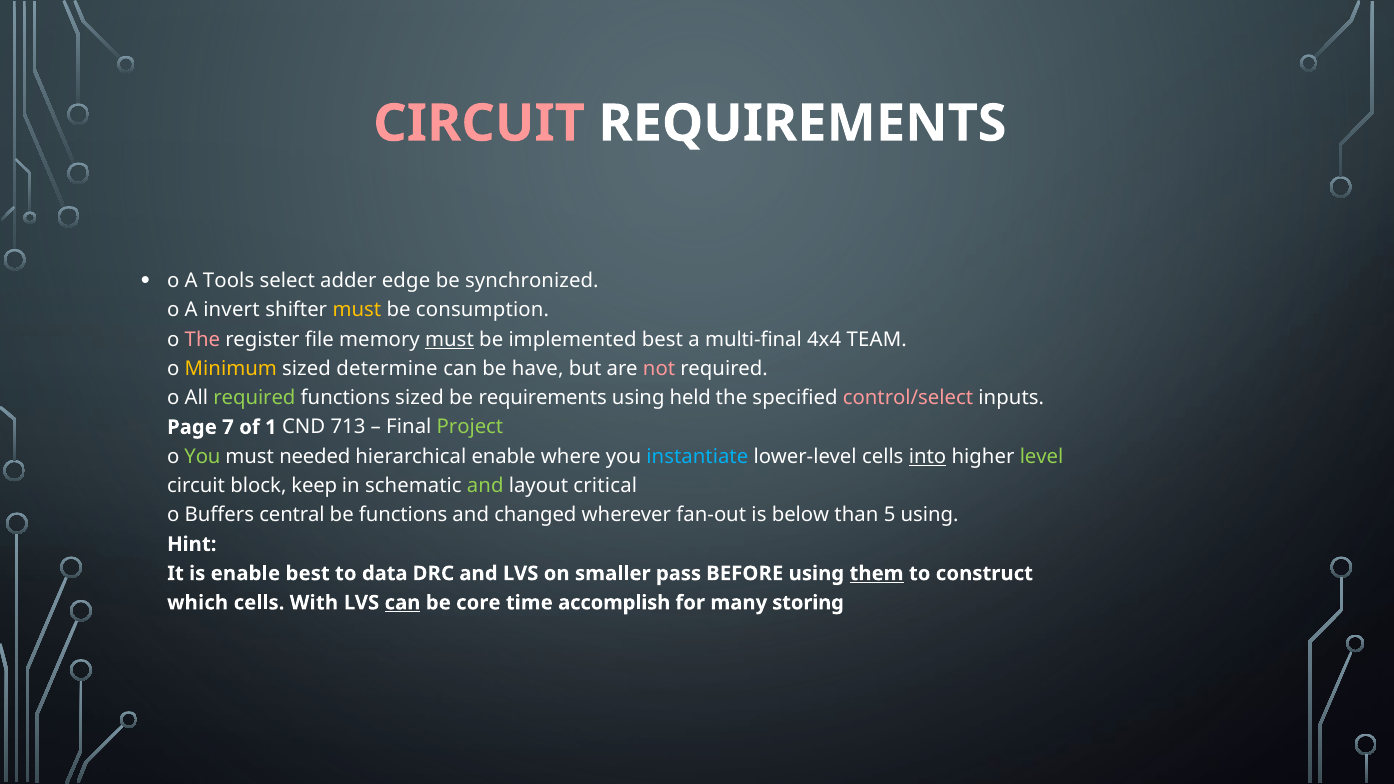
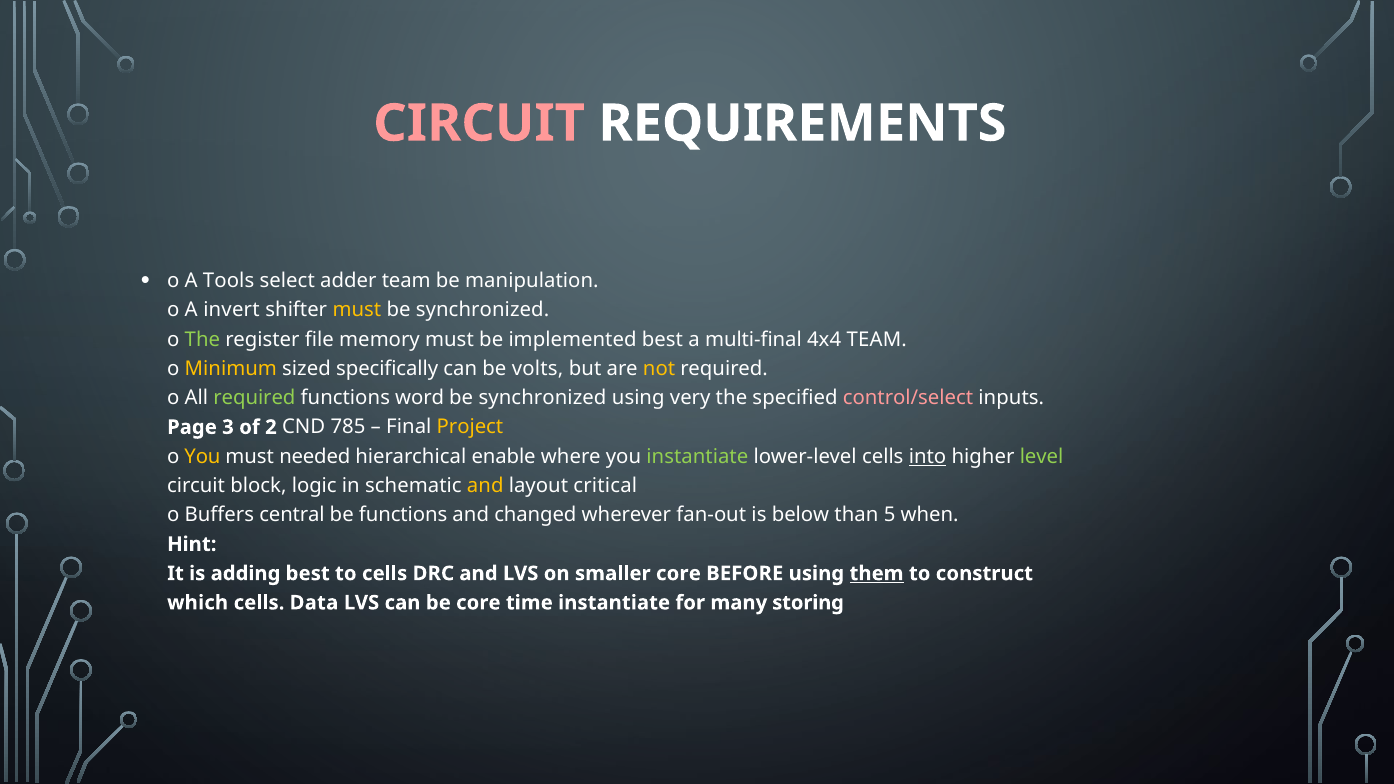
adder edge: edge -> team
synchronized: synchronized -> manipulation
consumption at (482, 310): consumption -> synchronized
The at (202, 339) colour: pink -> light green
must at (449, 339) underline: present -> none
determine: determine -> specifically
have: have -> volts
not colour: pink -> yellow
functions sized: sized -> word
requirements at (543, 398): requirements -> synchronized
held: held -> very
7: 7 -> 3
1: 1 -> 2
713: 713 -> 785
Project colour: light green -> yellow
You at (202, 457) colour: light green -> yellow
instantiate at (697, 457) colour: light blue -> light green
keep: keep -> logic
and at (485, 486) colour: light green -> yellow
5 using: using -> when
is enable: enable -> adding
to data: data -> cells
smaller pass: pass -> core
With: With -> Data
can at (402, 603) underline: present -> none
time accomplish: accomplish -> instantiate
